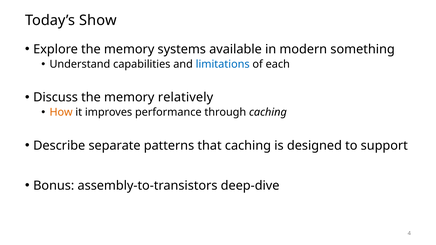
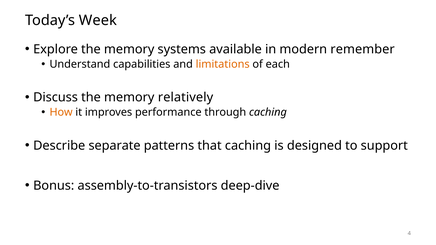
Show: Show -> Week
something: something -> remember
limitations colour: blue -> orange
